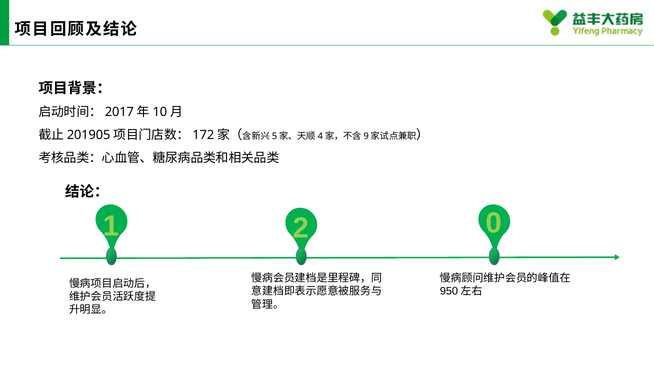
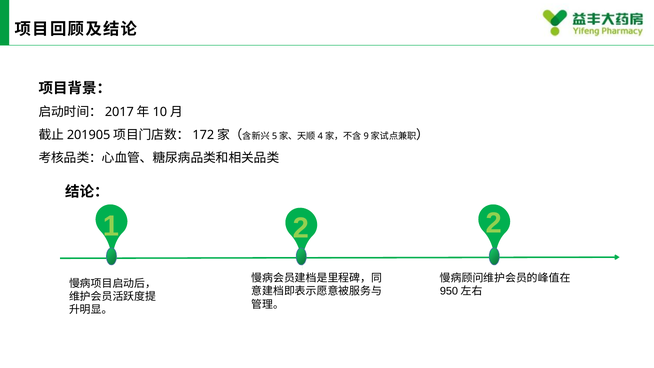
2 0: 0 -> 2
